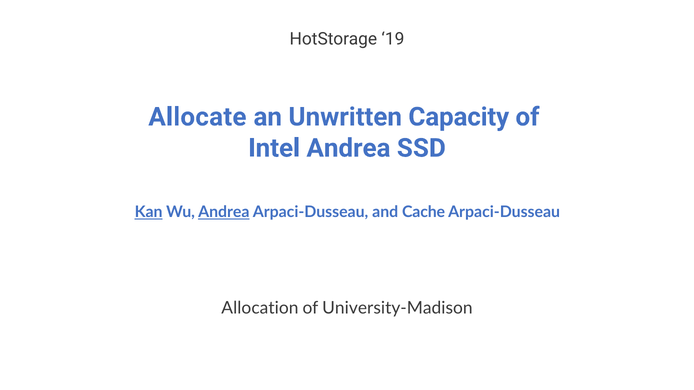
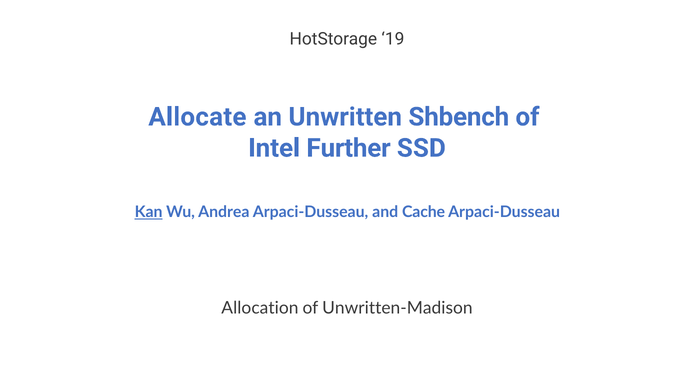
Capacity: Capacity -> Shbench
Intel Andrea: Andrea -> Further
Andrea at (224, 212) underline: present -> none
University-Madison: University-Madison -> Unwritten-Madison
